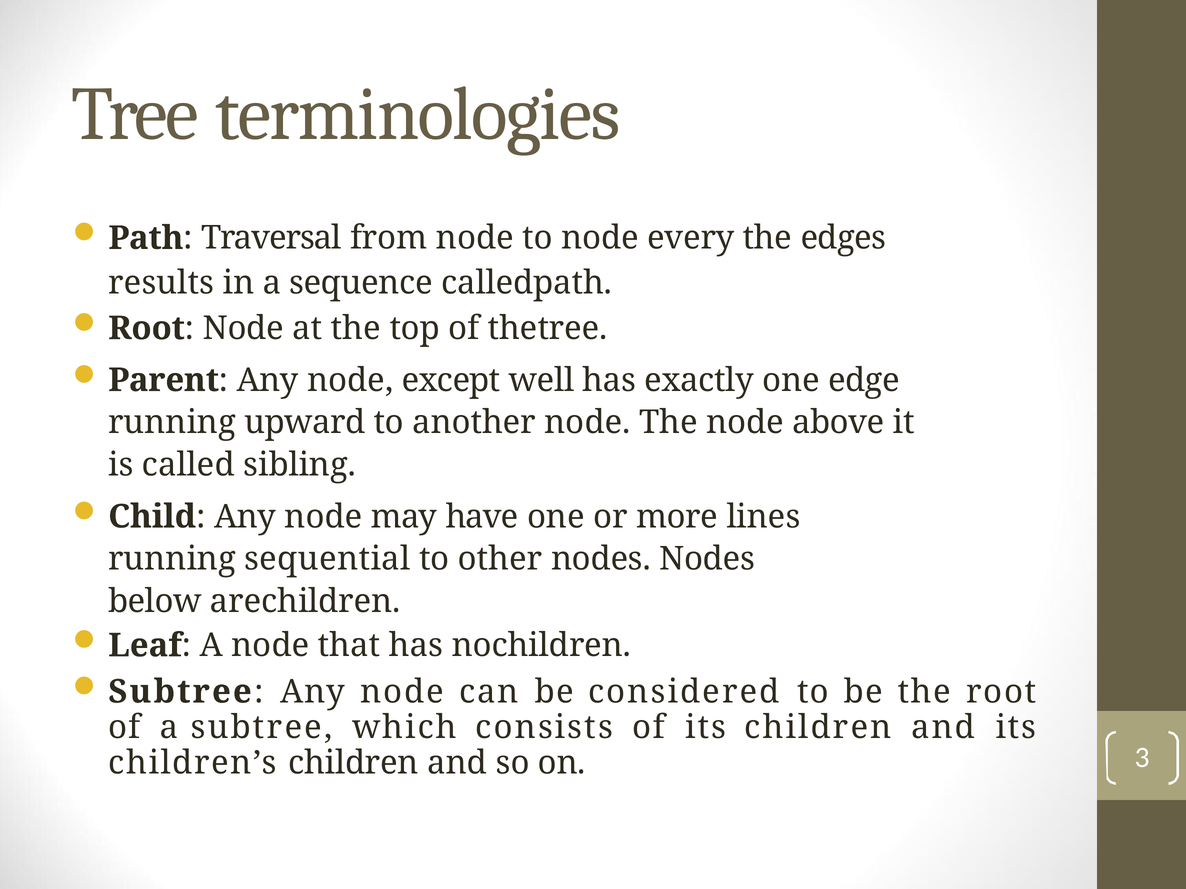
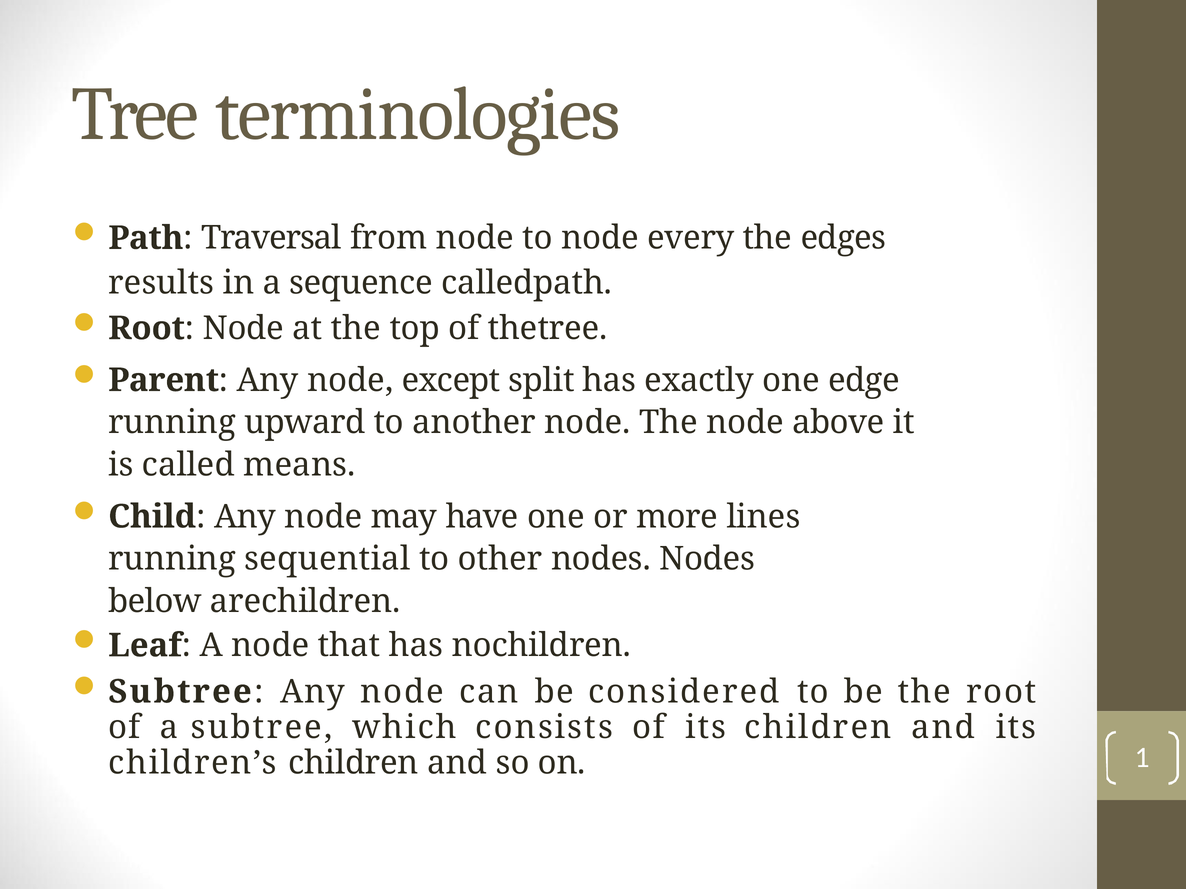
well: well -> split
sibling: sibling -> means
3: 3 -> 1
